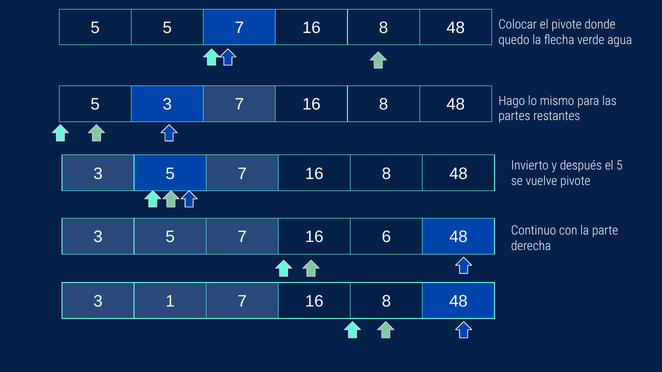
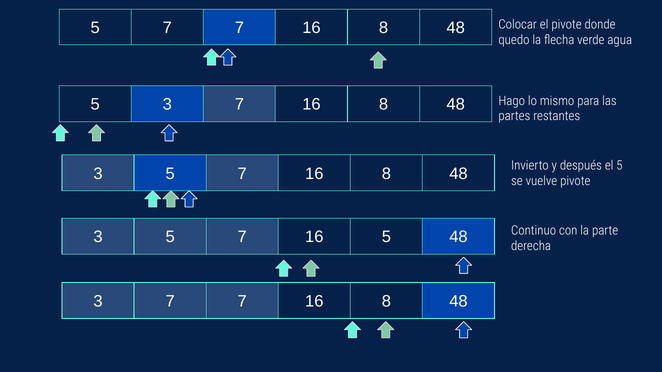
5 at (167, 28): 5 -> 7
16 6: 6 -> 5
1 at (170, 302): 1 -> 7
